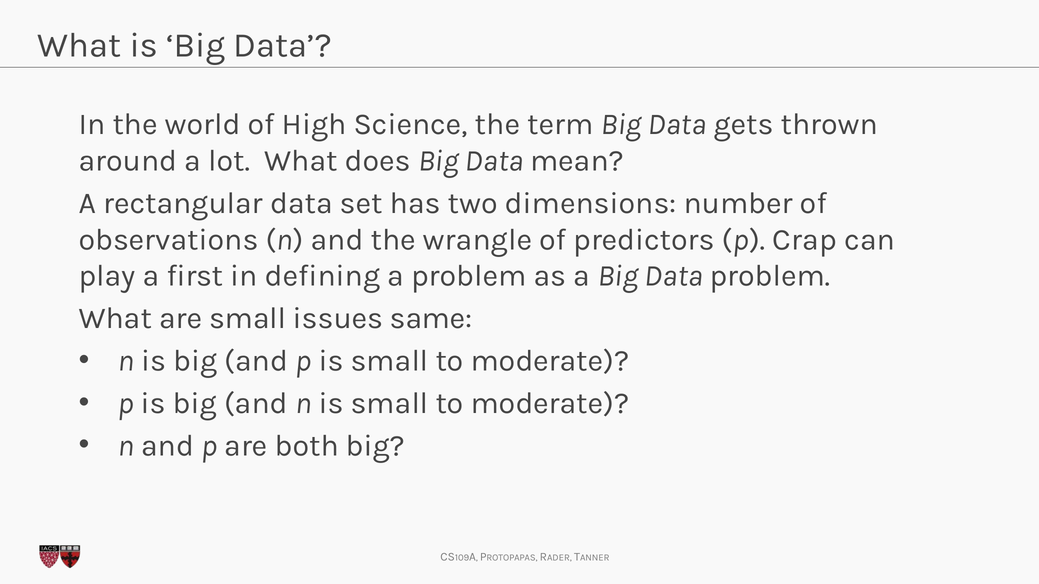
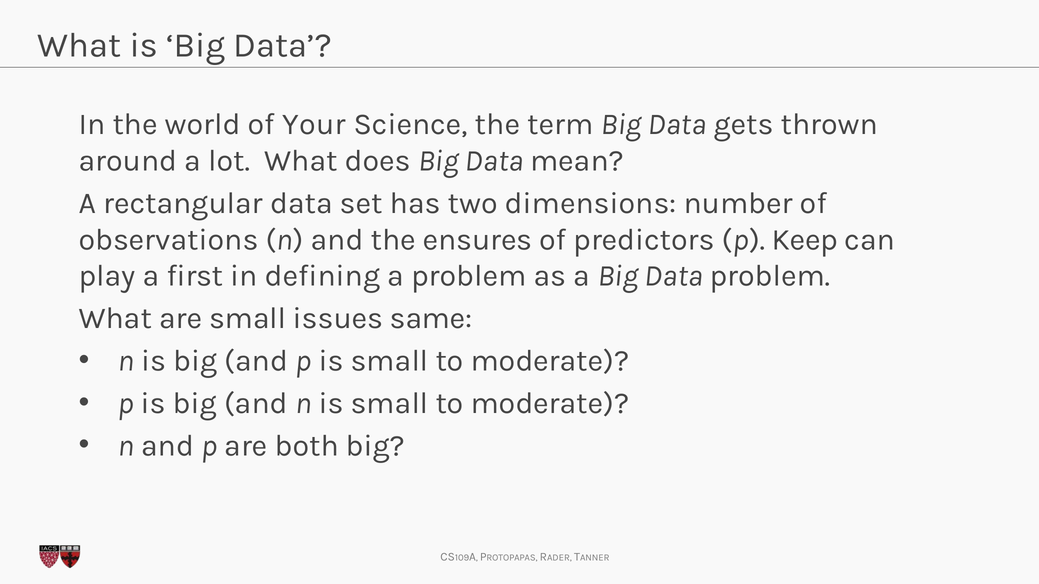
High: High -> Your
wrangle: wrangle -> ensures
Crap: Crap -> Keep
